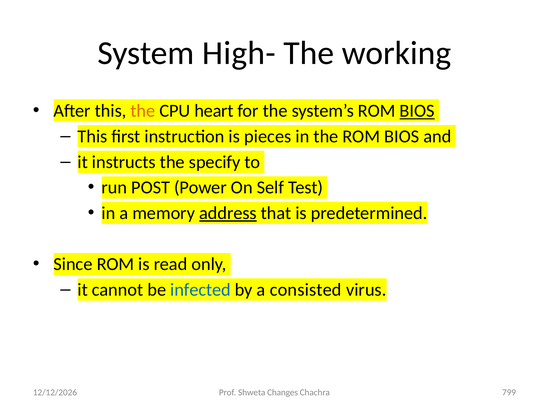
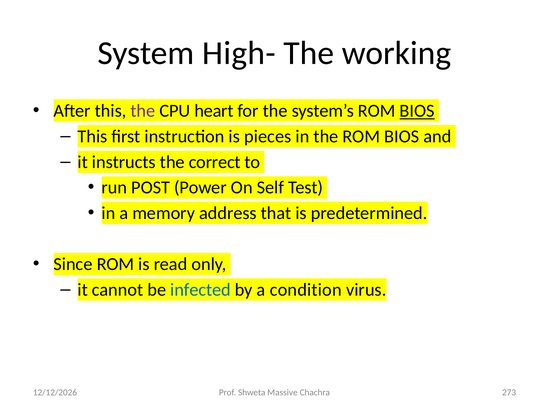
the at (143, 111) colour: orange -> purple
specify: specify -> correct
address underline: present -> none
consisted: consisted -> condition
Changes: Changes -> Massive
799: 799 -> 273
